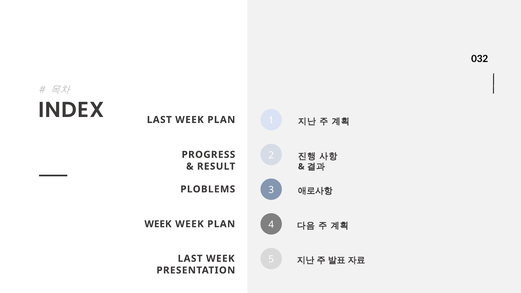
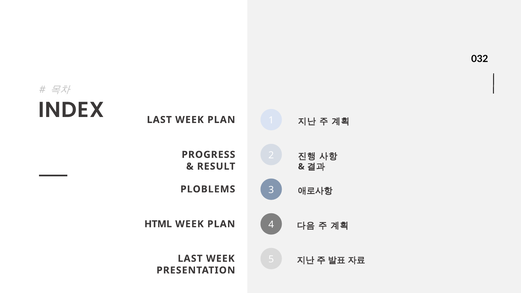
WEEK at (158, 224): WEEK -> HTML
